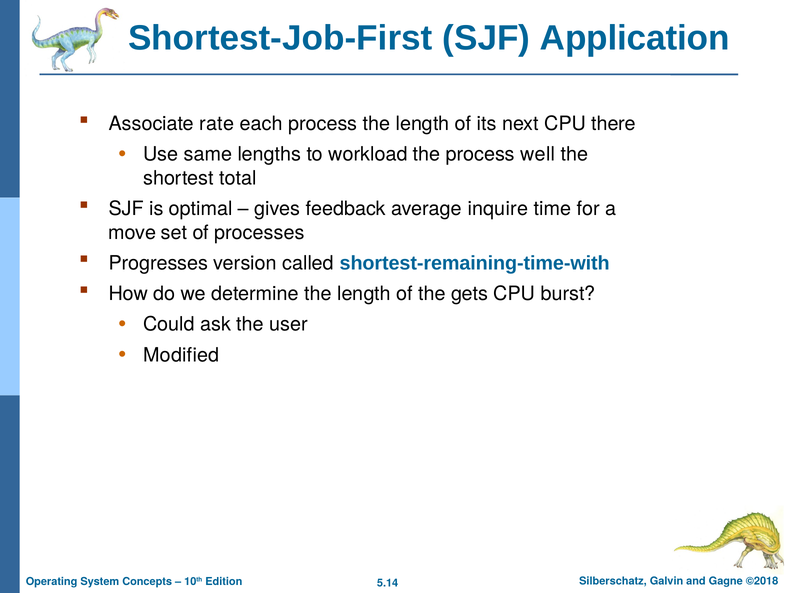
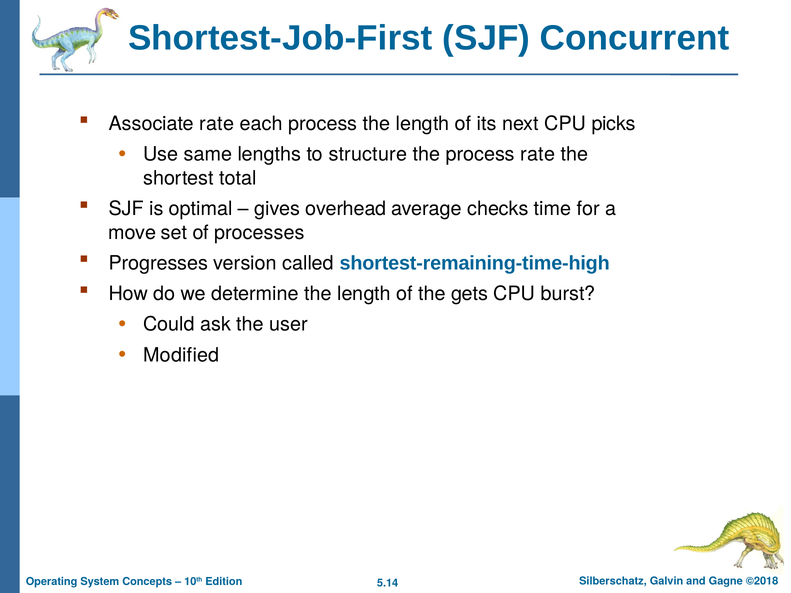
Application: Application -> Concurrent
there: there -> picks
workload: workload -> structure
process well: well -> rate
feedback: feedback -> overhead
inquire: inquire -> checks
shortest-remaining-time-with: shortest-remaining-time-with -> shortest-remaining-time-high
